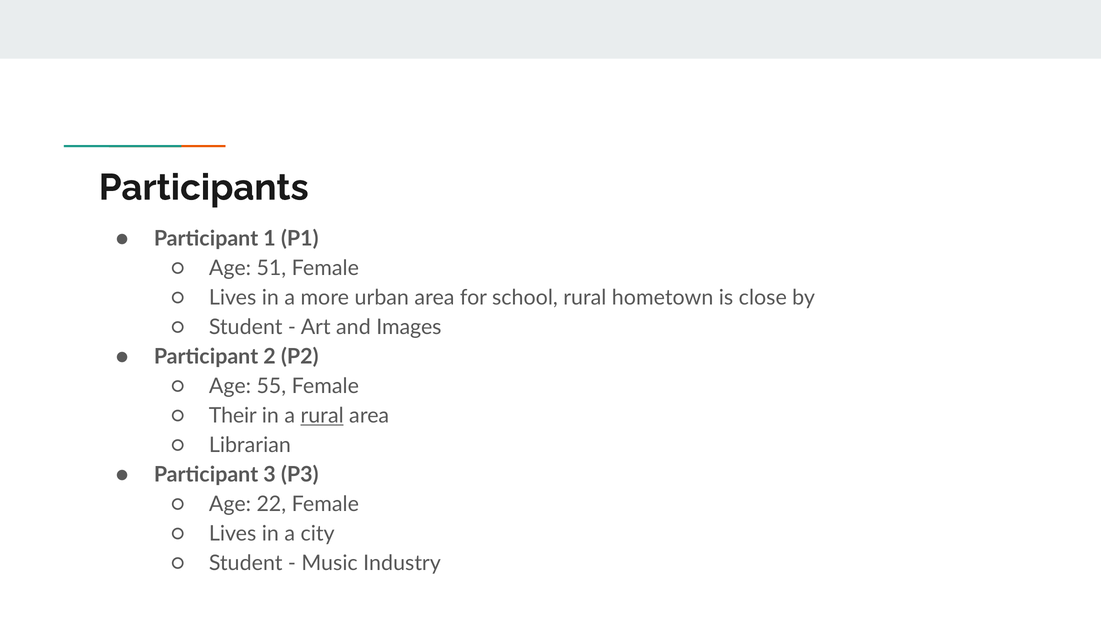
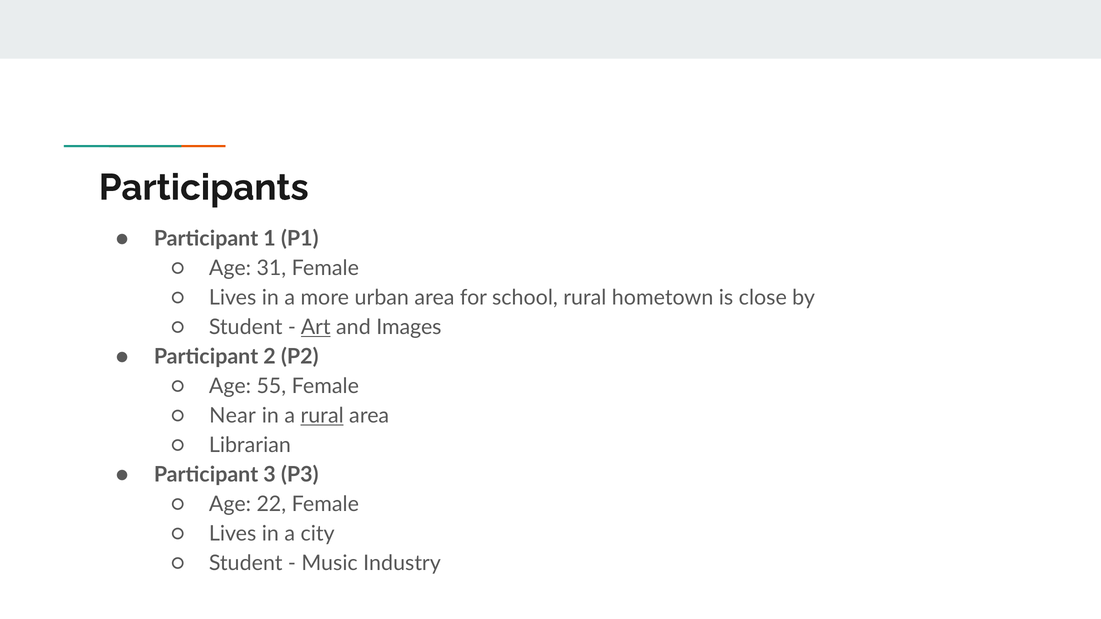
51: 51 -> 31
Art underline: none -> present
Their: Their -> Near
